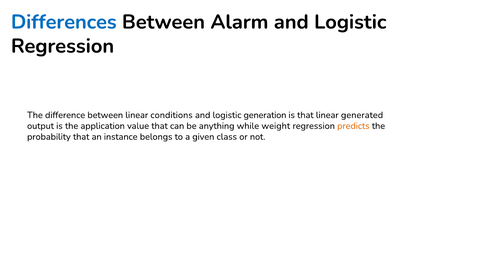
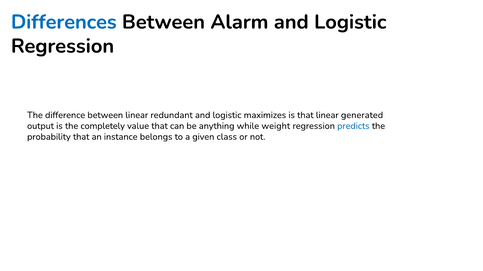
conditions: conditions -> redundant
generation: generation -> maximizes
application: application -> completely
predicts colour: orange -> blue
